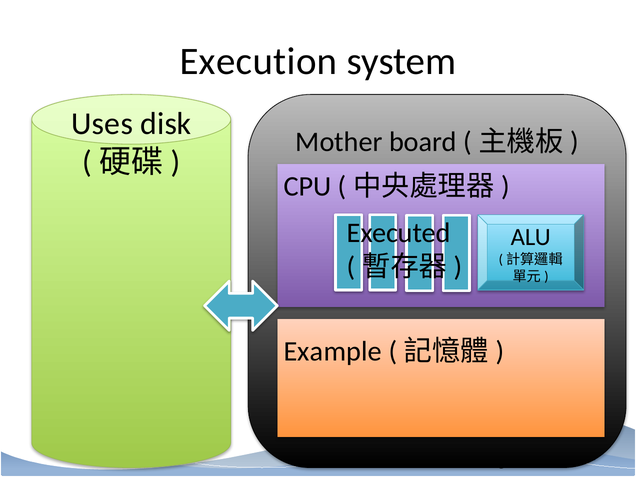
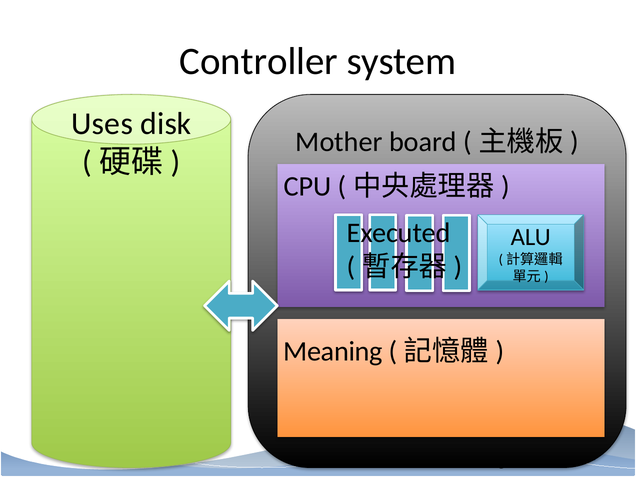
Execution: Execution -> Controller
Example: Example -> Meaning
